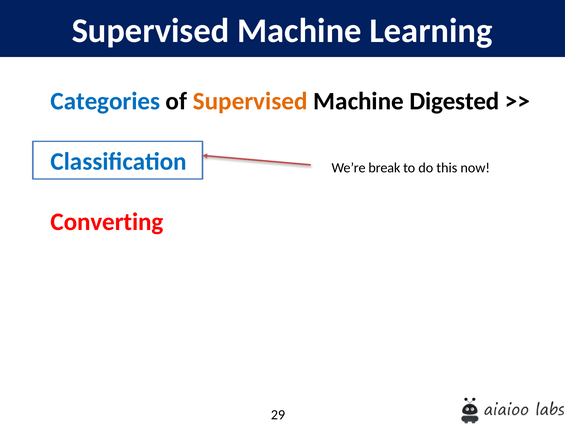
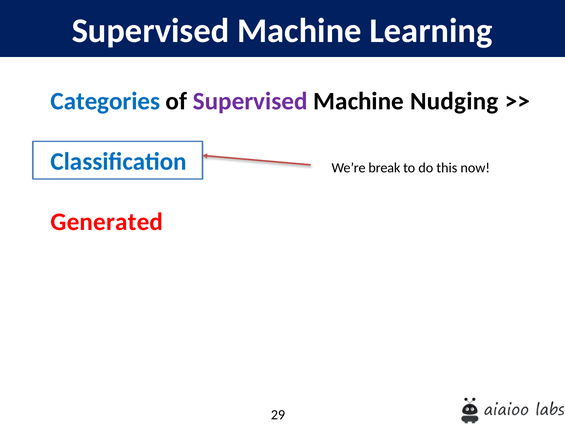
Supervised at (250, 101) colour: orange -> purple
Digested: Digested -> Nudging
Converting: Converting -> Generated
